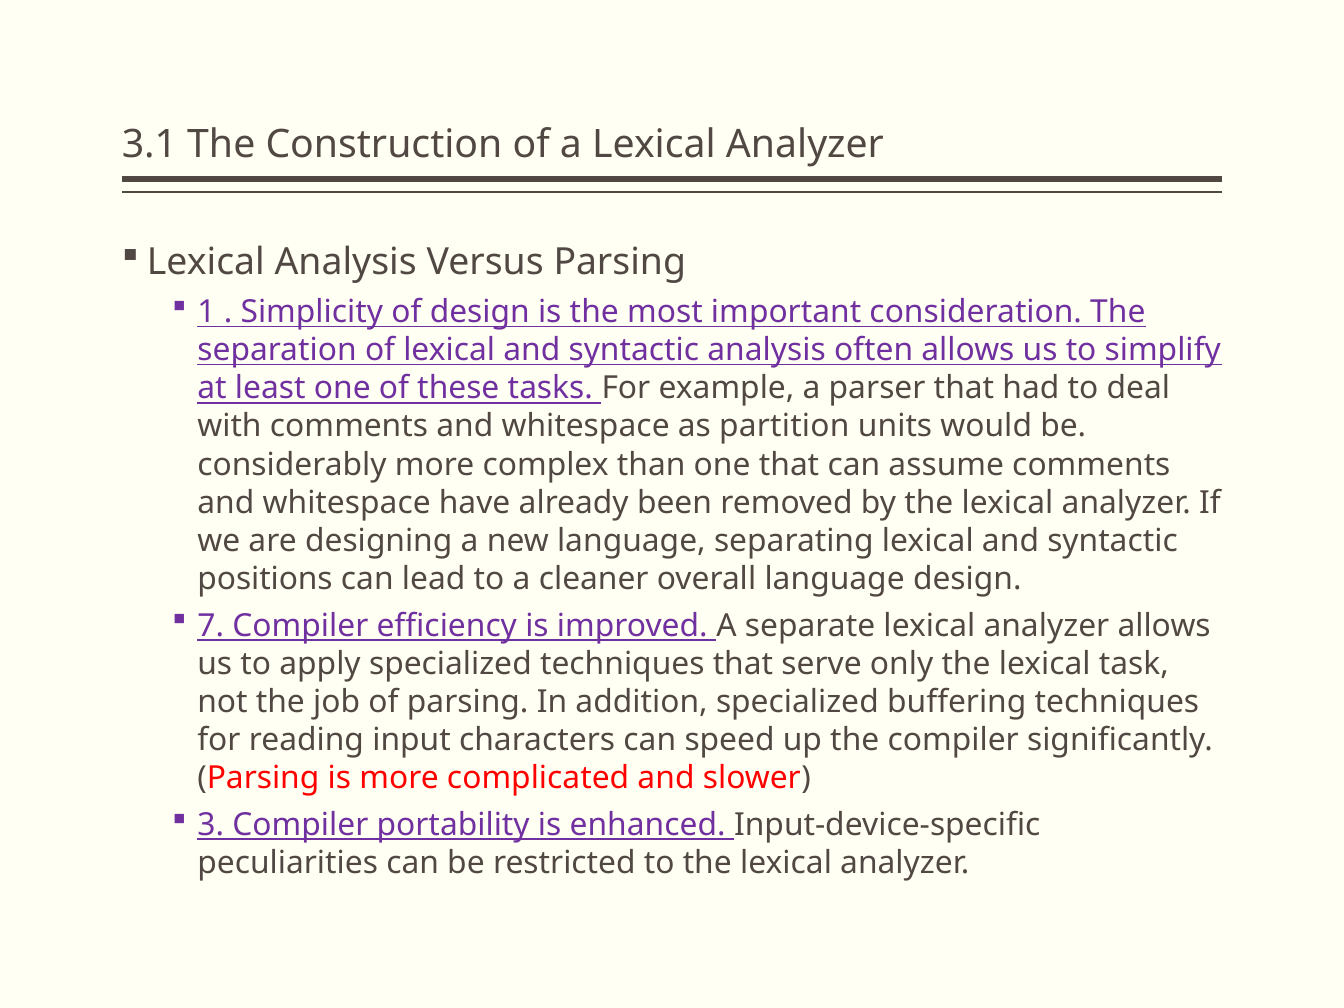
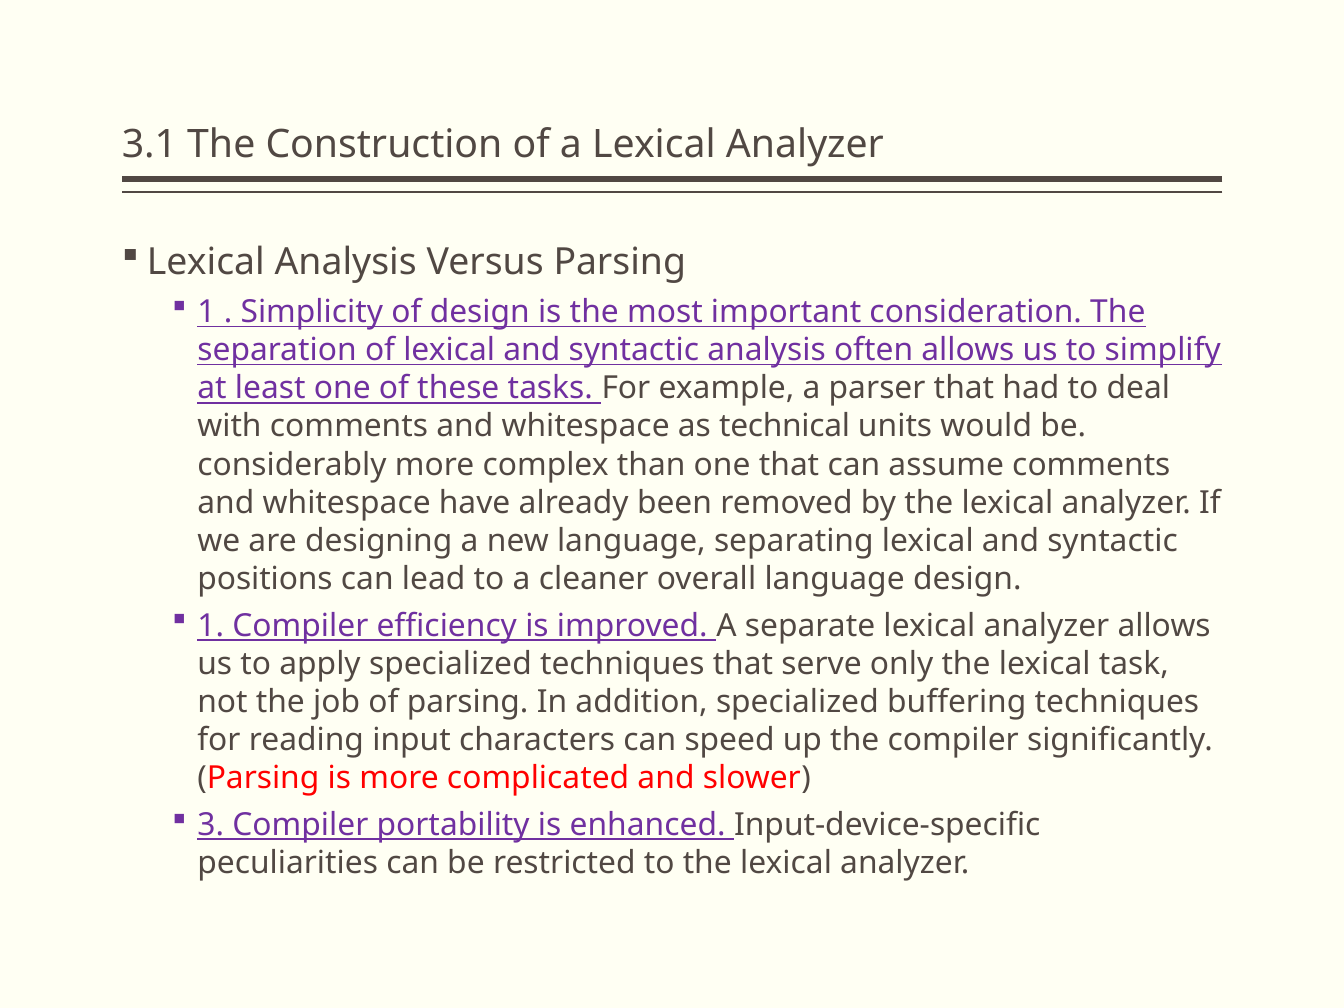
partition: partition -> technical
7 at (211, 626): 7 -> 1
